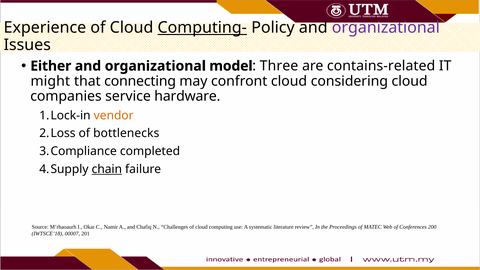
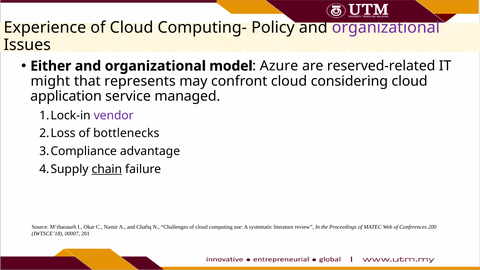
Computing- underline: present -> none
Three: Three -> Azure
contains-related: contains-related -> reserved-related
connecting: connecting -> represents
companies: companies -> application
hardware: hardware -> managed
vendor colour: orange -> purple
completed: completed -> advantage
